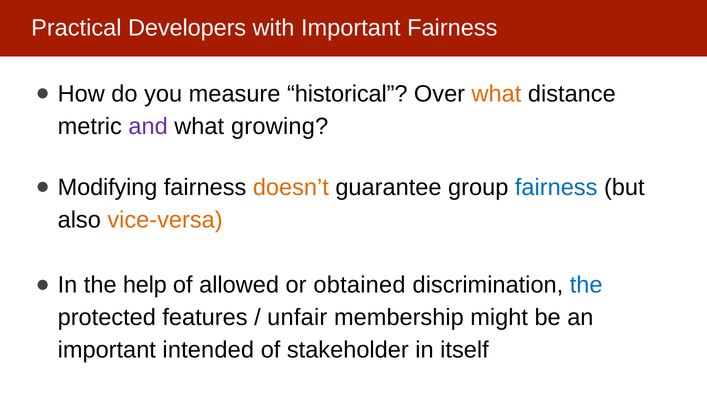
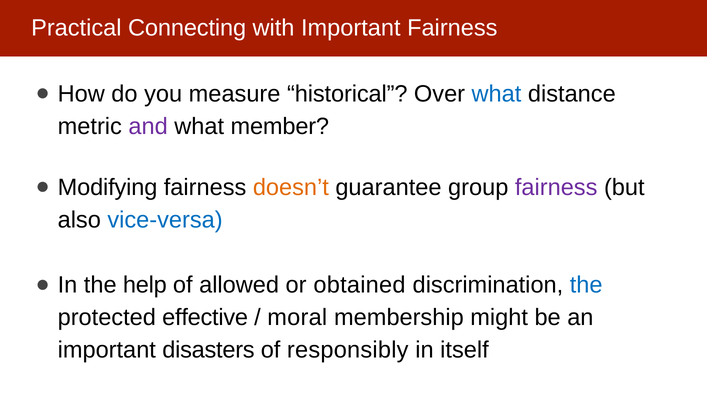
Developers: Developers -> Connecting
what at (496, 94) colour: orange -> blue
growing: growing -> member
fairness at (556, 187) colour: blue -> purple
vice-versa colour: orange -> blue
features: features -> effective
unfair: unfair -> moral
intended: intended -> disasters
stakeholder: stakeholder -> responsibly
